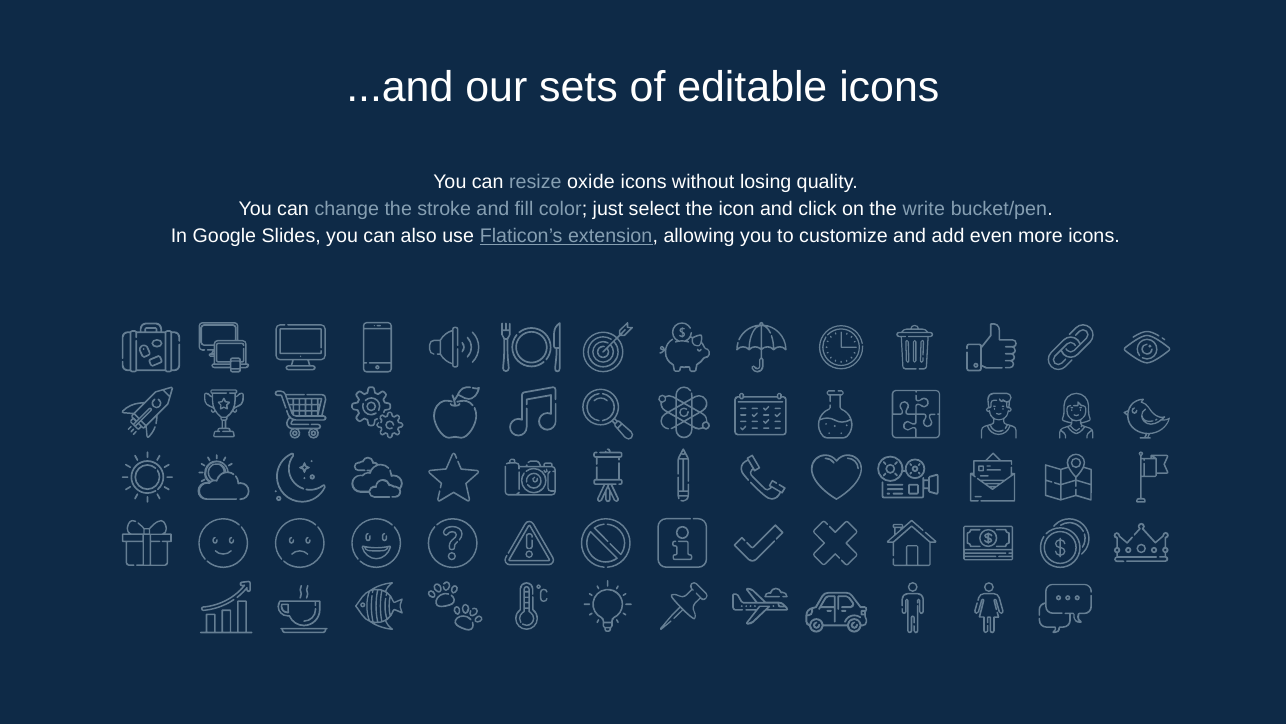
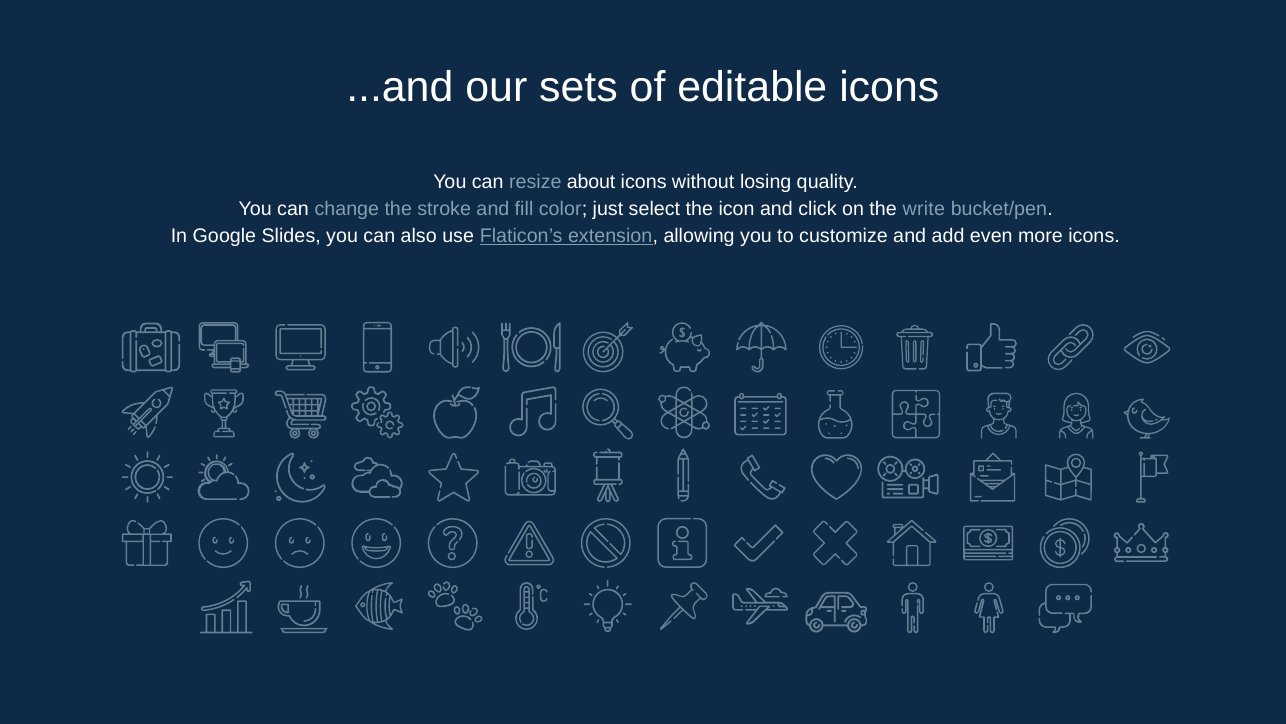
oxide: oxide -> about
